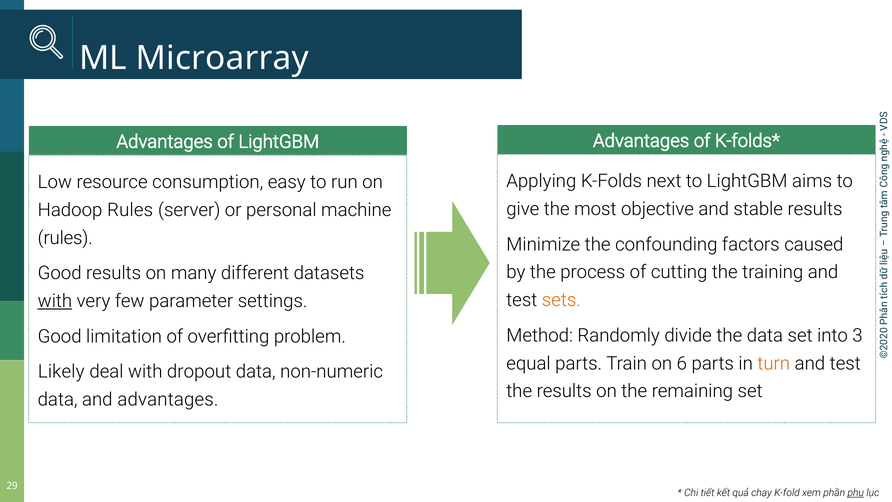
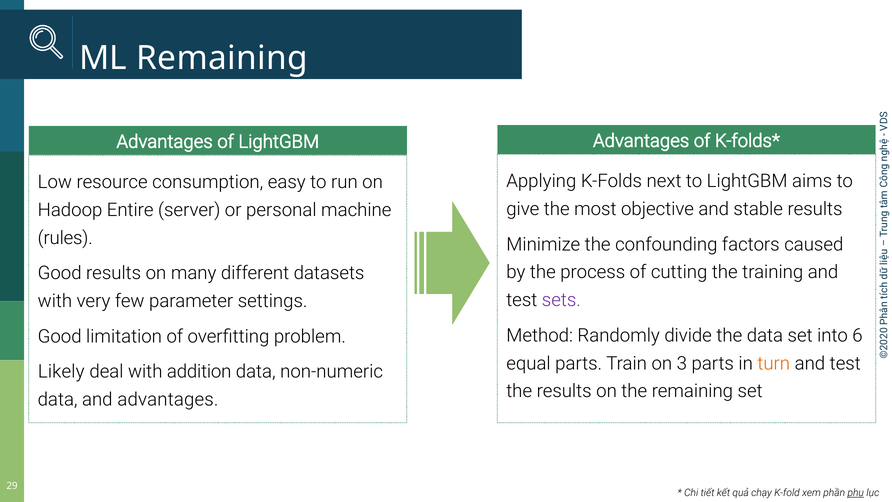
ML Microarray: Microarray -> Remaining
Hadoop Rules: Rules -> Entire
sets colour: orange -> purple
with at (55, 301) underline: present -> none
3: 3 -> 6
6: 6 -> 3
dropout: dropout -> addition
